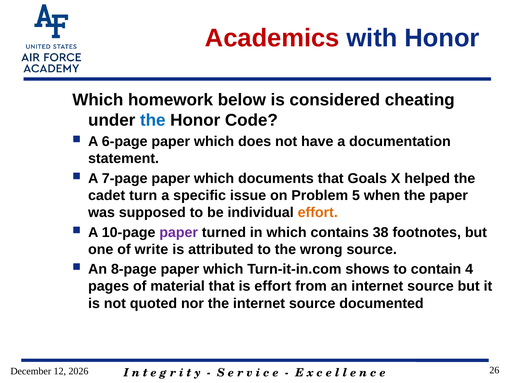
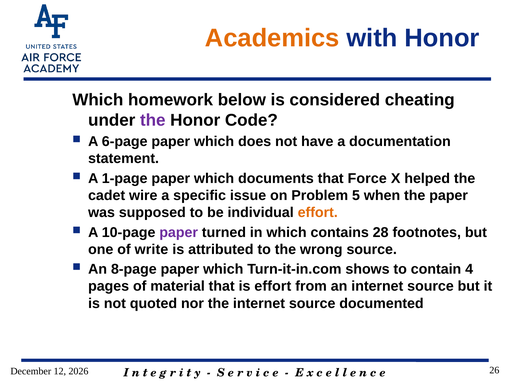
Academics colour: red -> orange
the at (153, 120) colour: blue -> purple
7-page: 7-page -> 1-page
Goals: Goals -> Force
turn: turn -> wire
38: 38 -> 28
